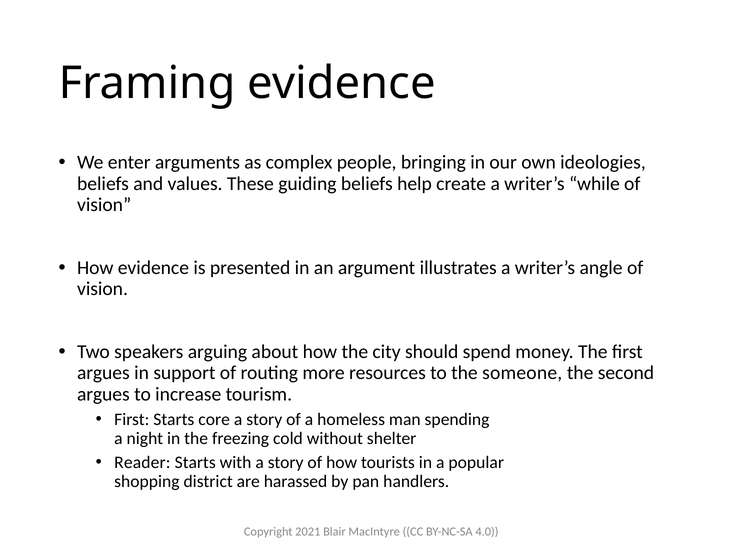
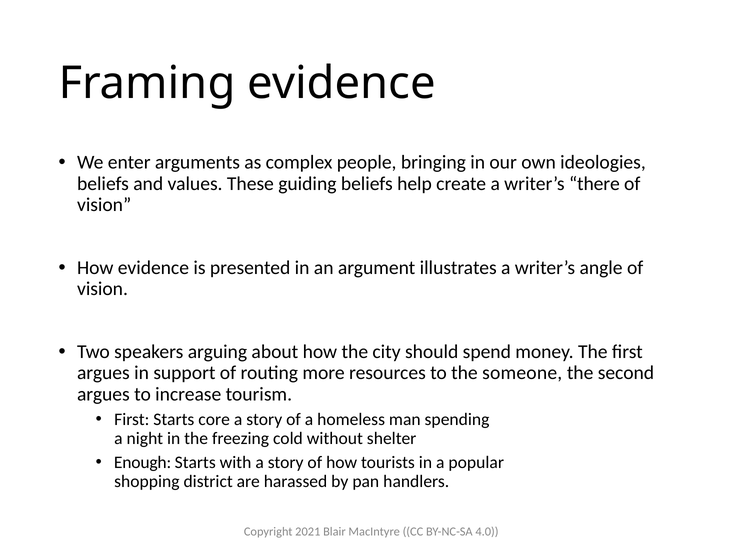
while: while -> there
Reader: Reader -> Enough
